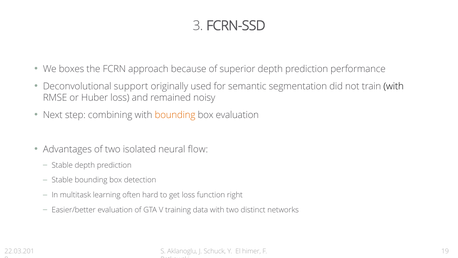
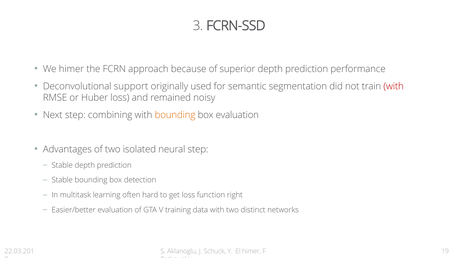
We boxes: boxes -> himer
with at (394, 86) colour: black -> red
neural flow: flow -> step
